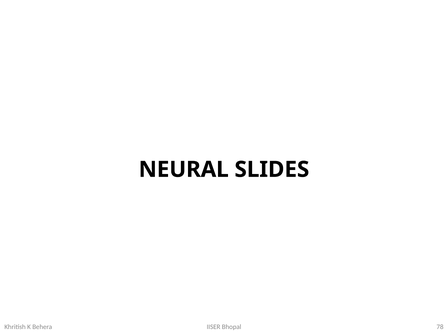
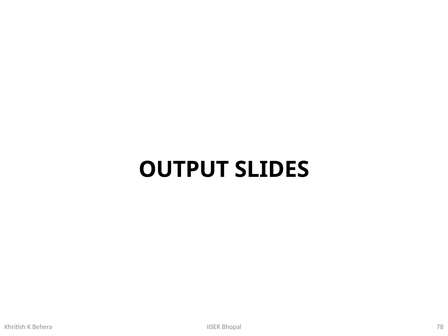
NEURAL: NEURAL -> OUTPUT
